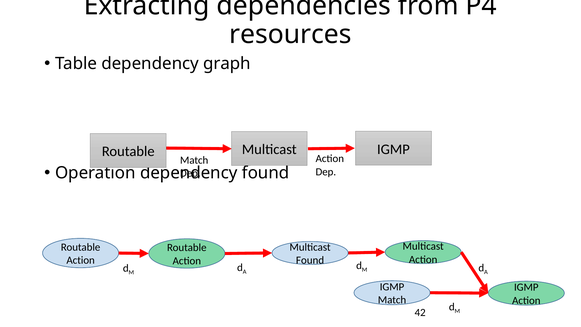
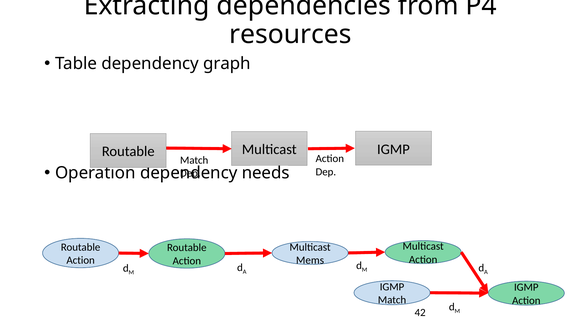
found at (266, 173): found -> needs
Found at (310, 260): Found -> Mems
